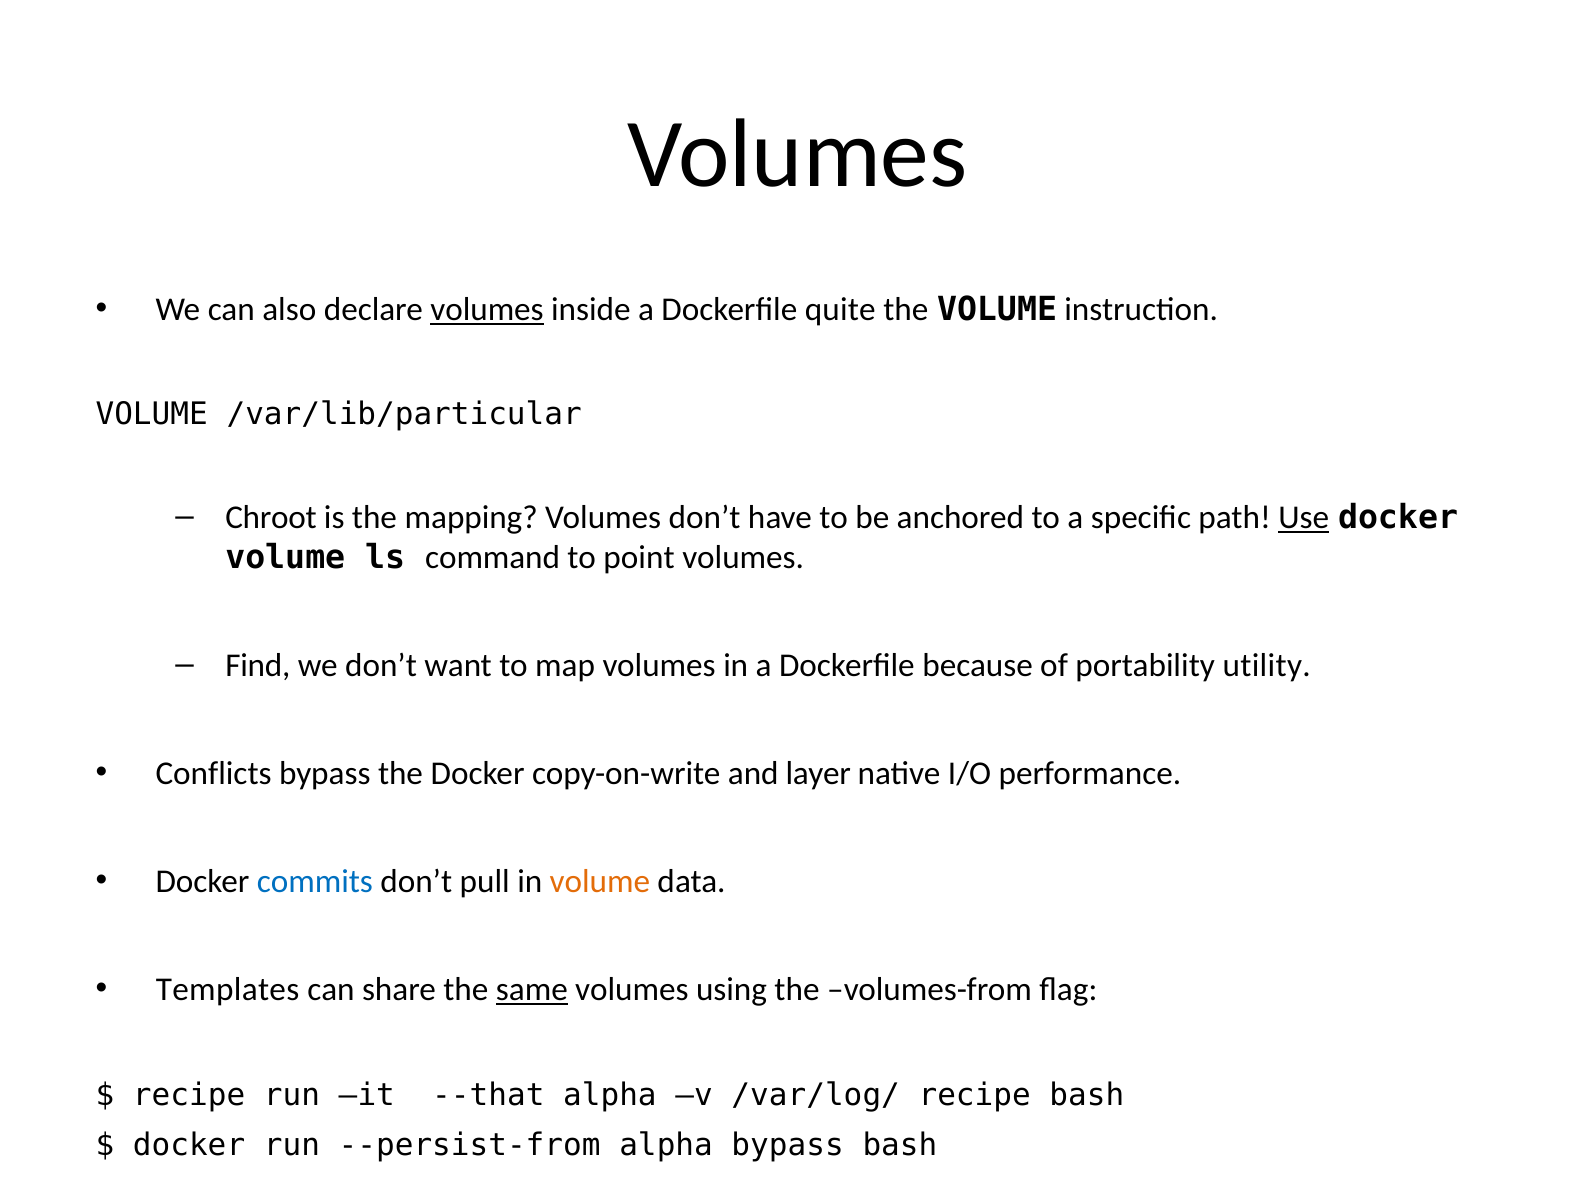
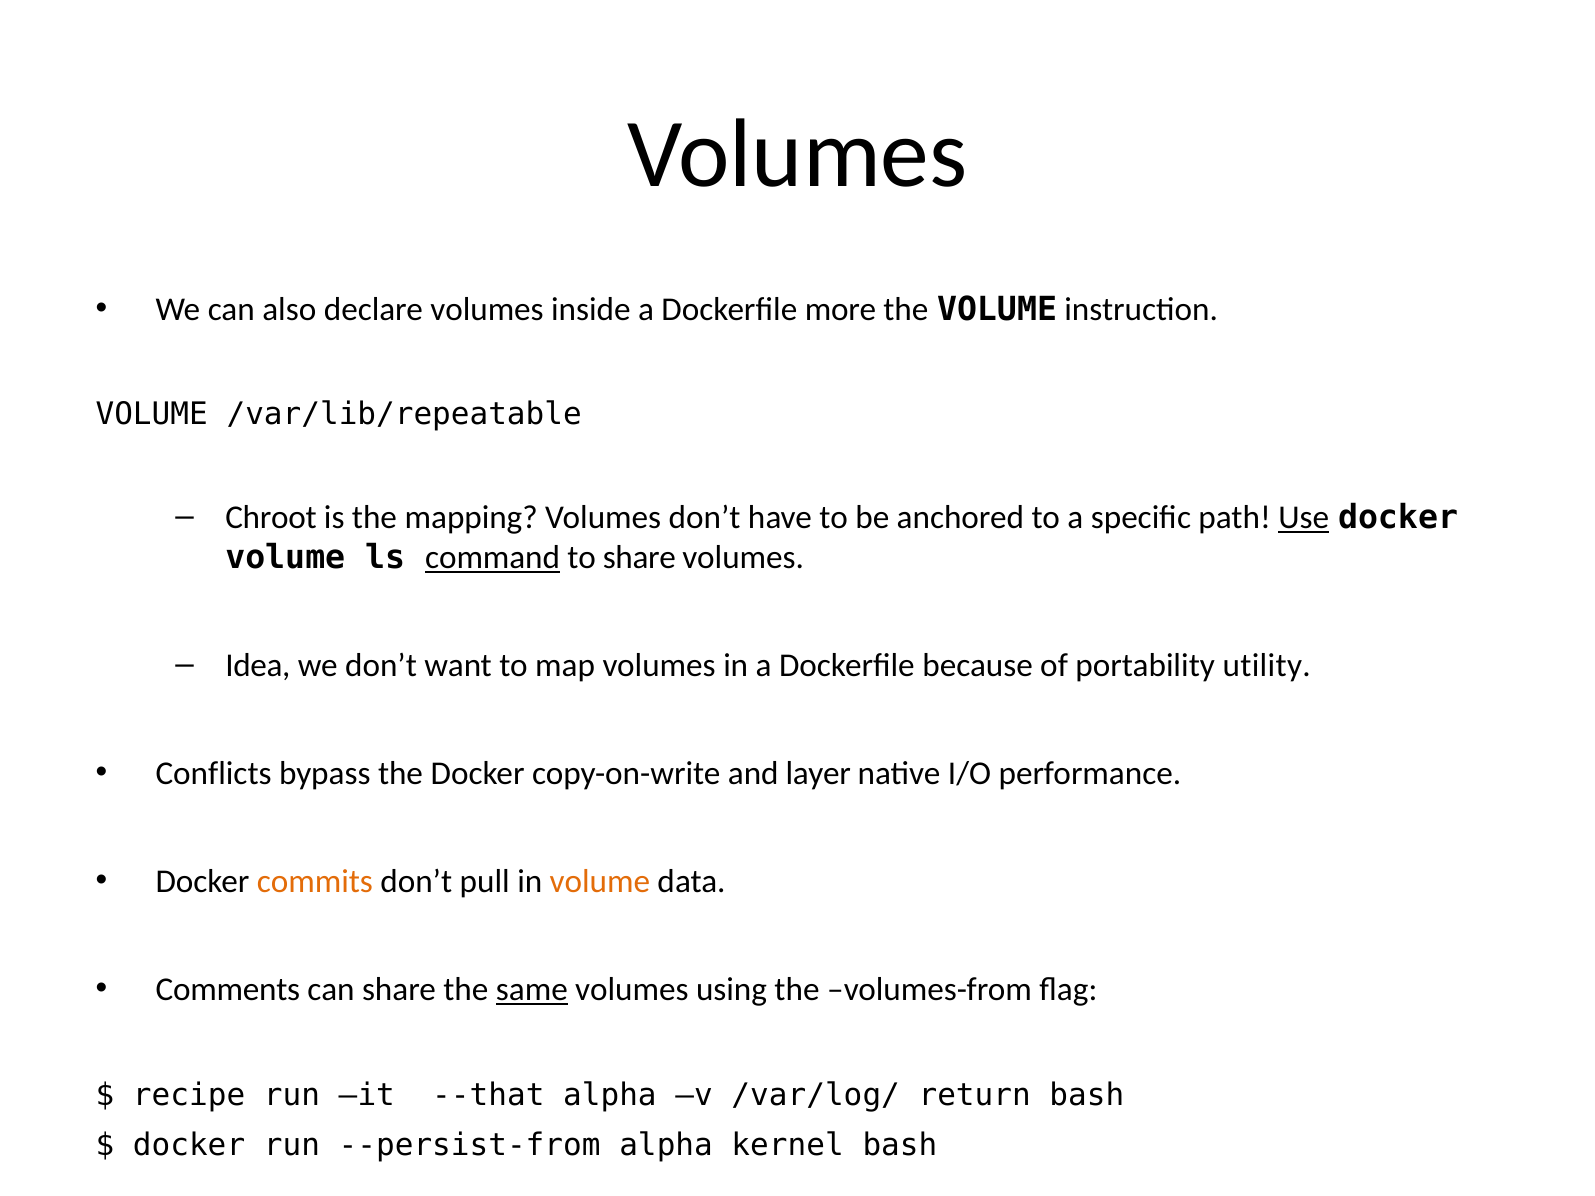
volumes at (487, 309) underline: present -> none
quite: quite -> more
/var/lib/particular: /var/lib/particular -> /var/lib/repeatable
command underline: none -> present
to point: point -> share
Find: Find -> Idea
commits colour: blue -> orange
Templates: Templates -> Comments
/var/log/ recipe: recipe -> return
alpha bypass: bypass -> kernel
